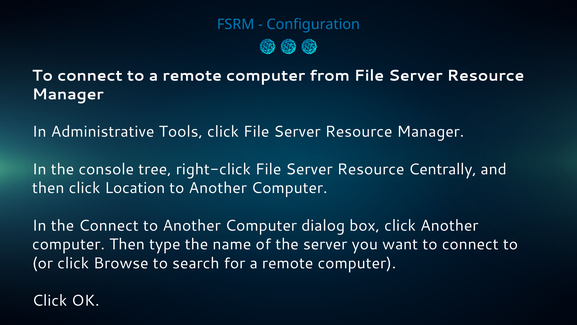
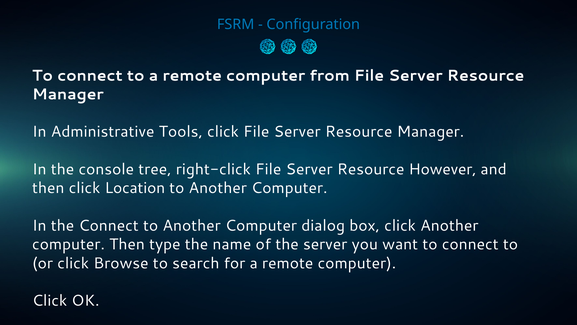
Centrally: Centrally -> However
